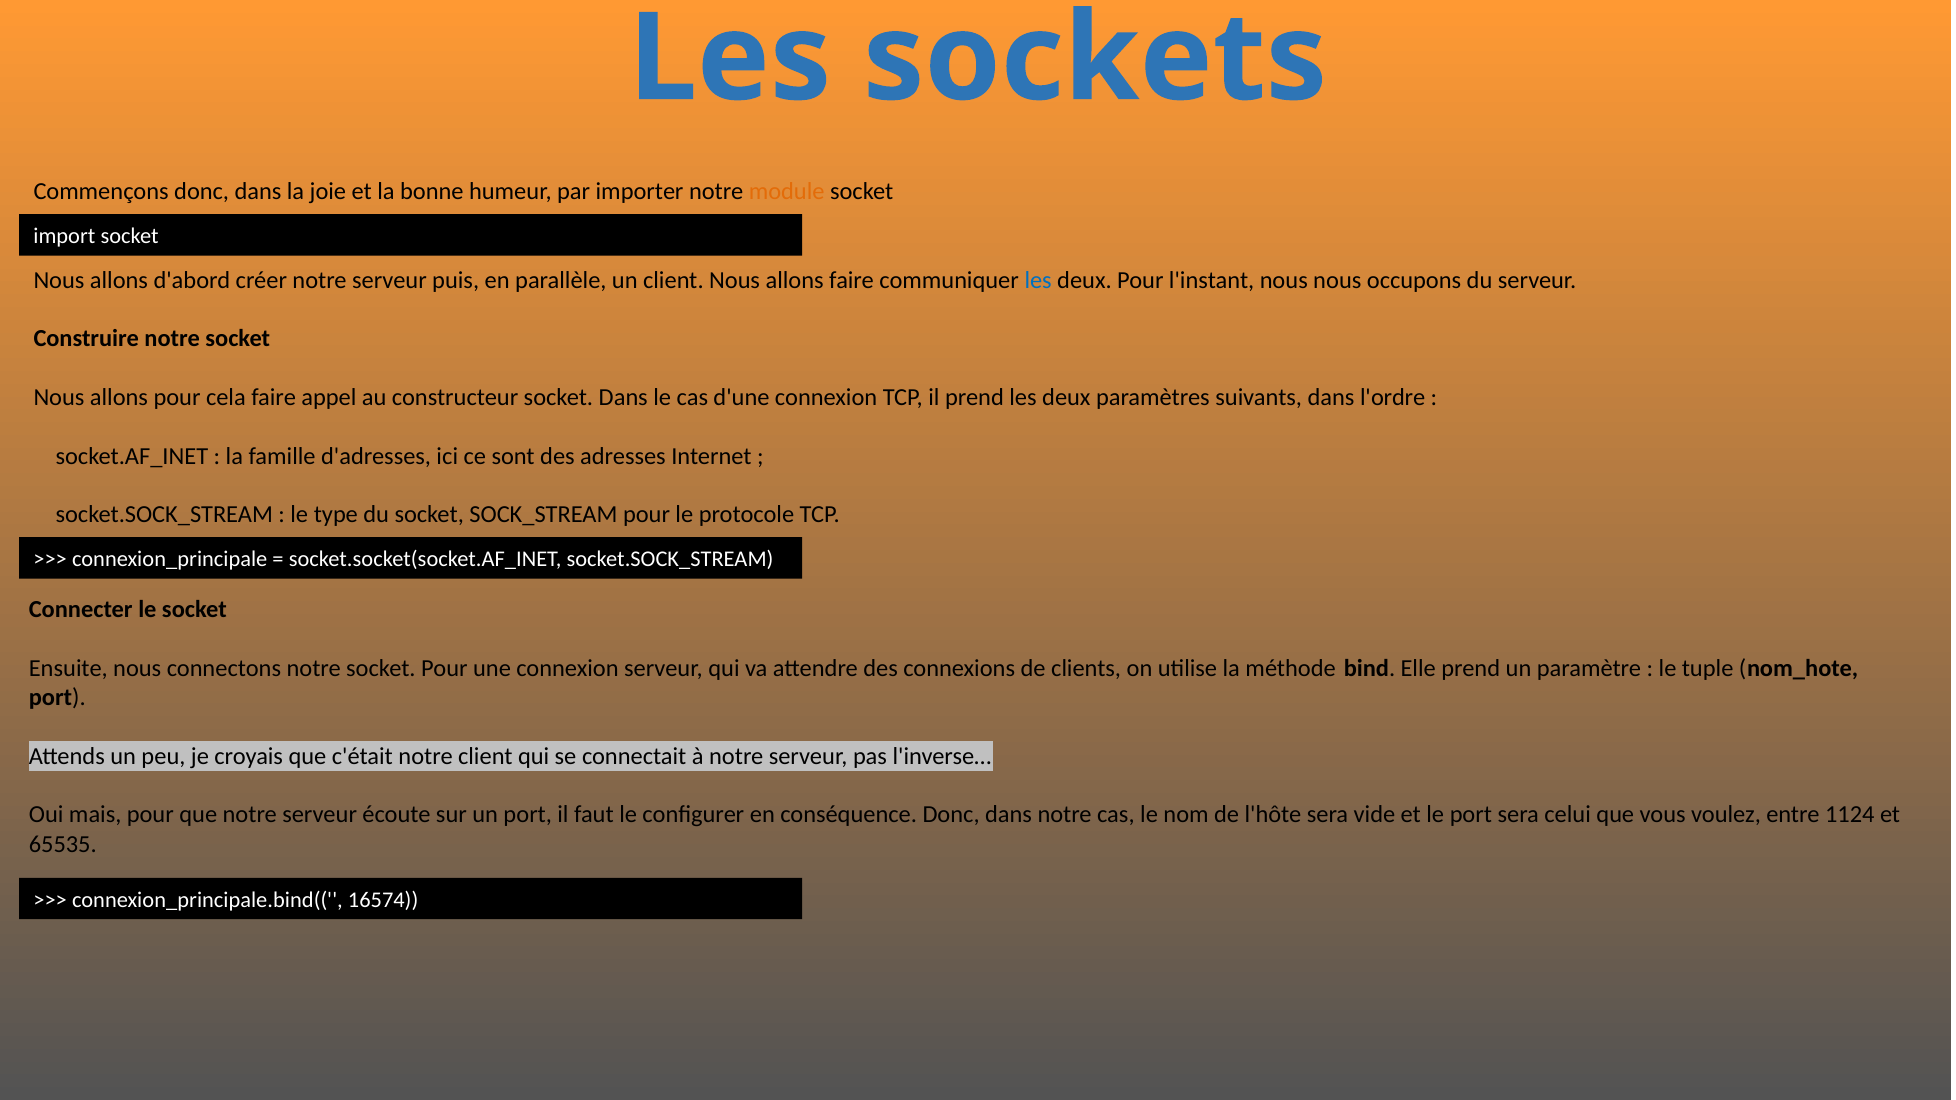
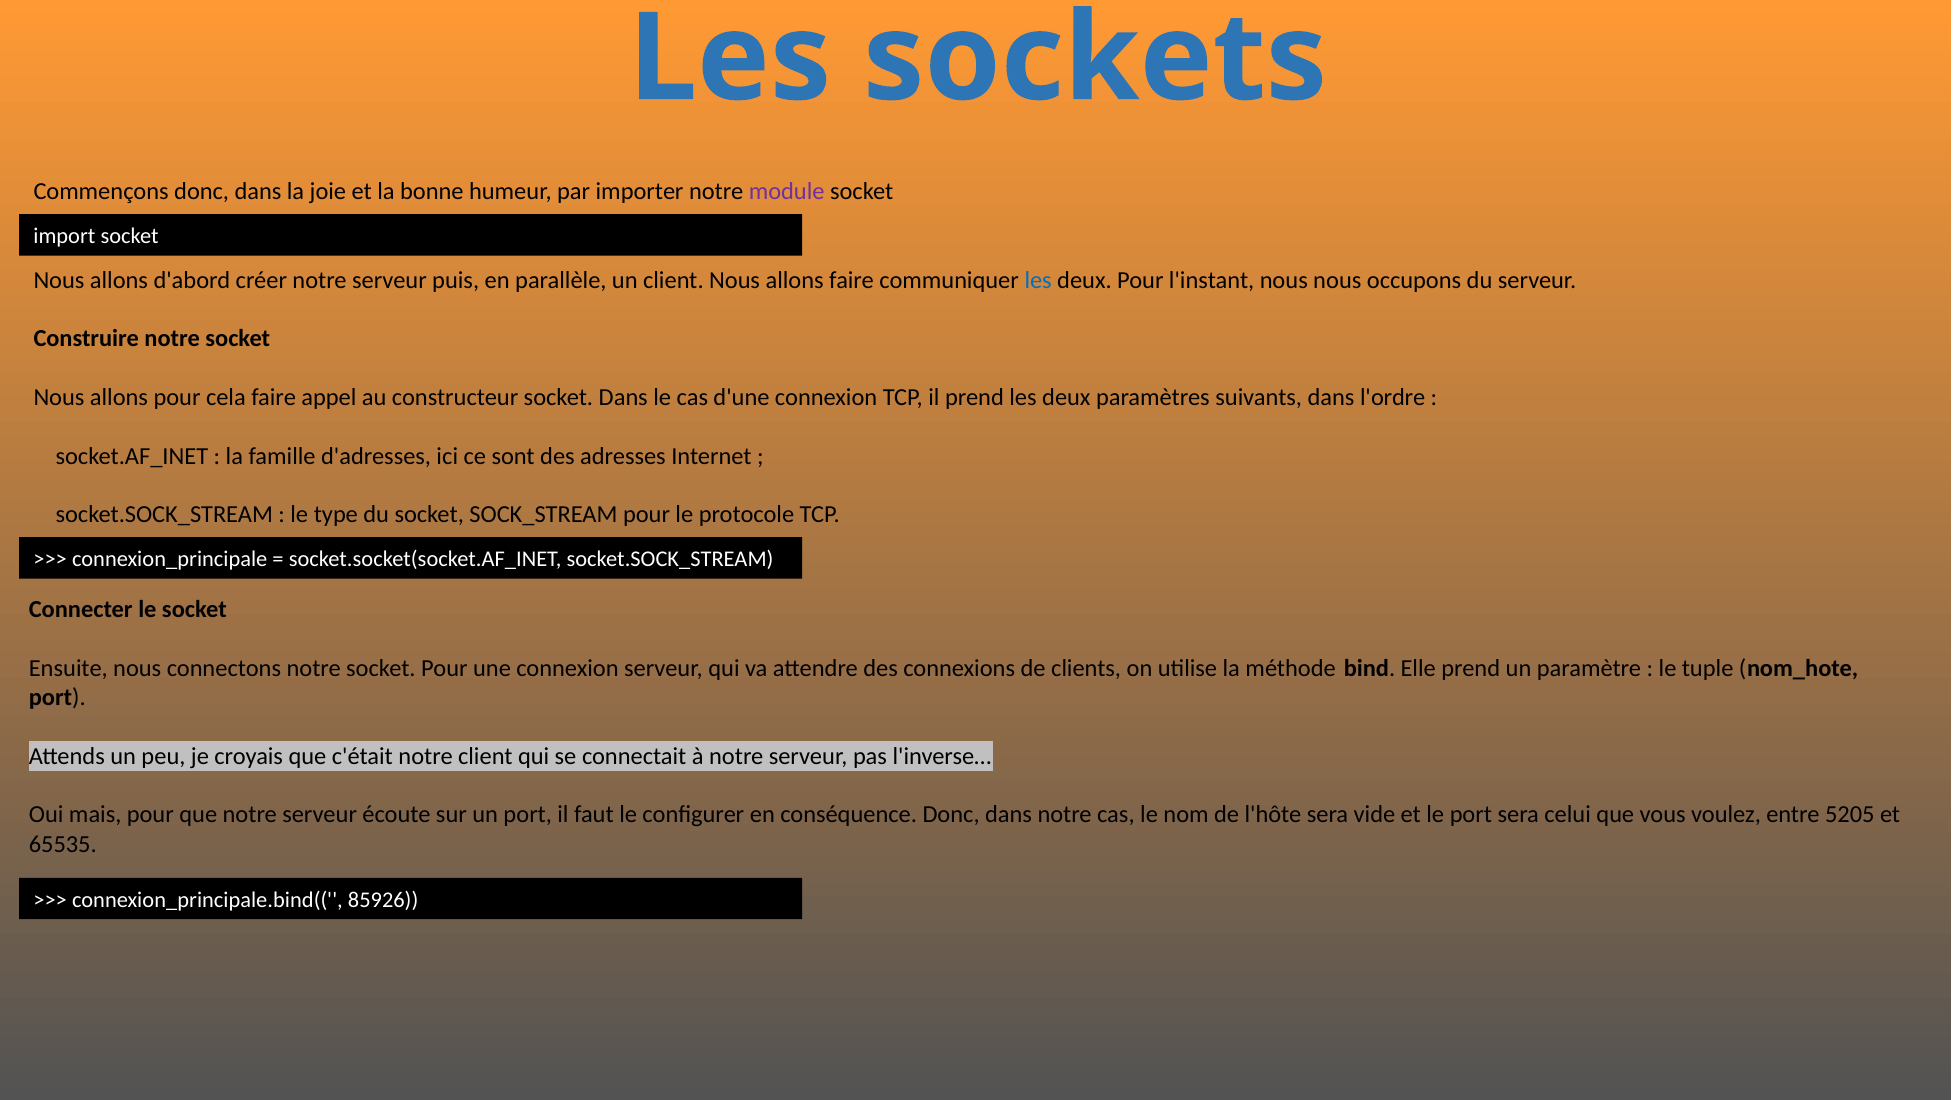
module colour: orange -> purple
1124: 1124 -> 5205
16574: 16574 -> 85926
